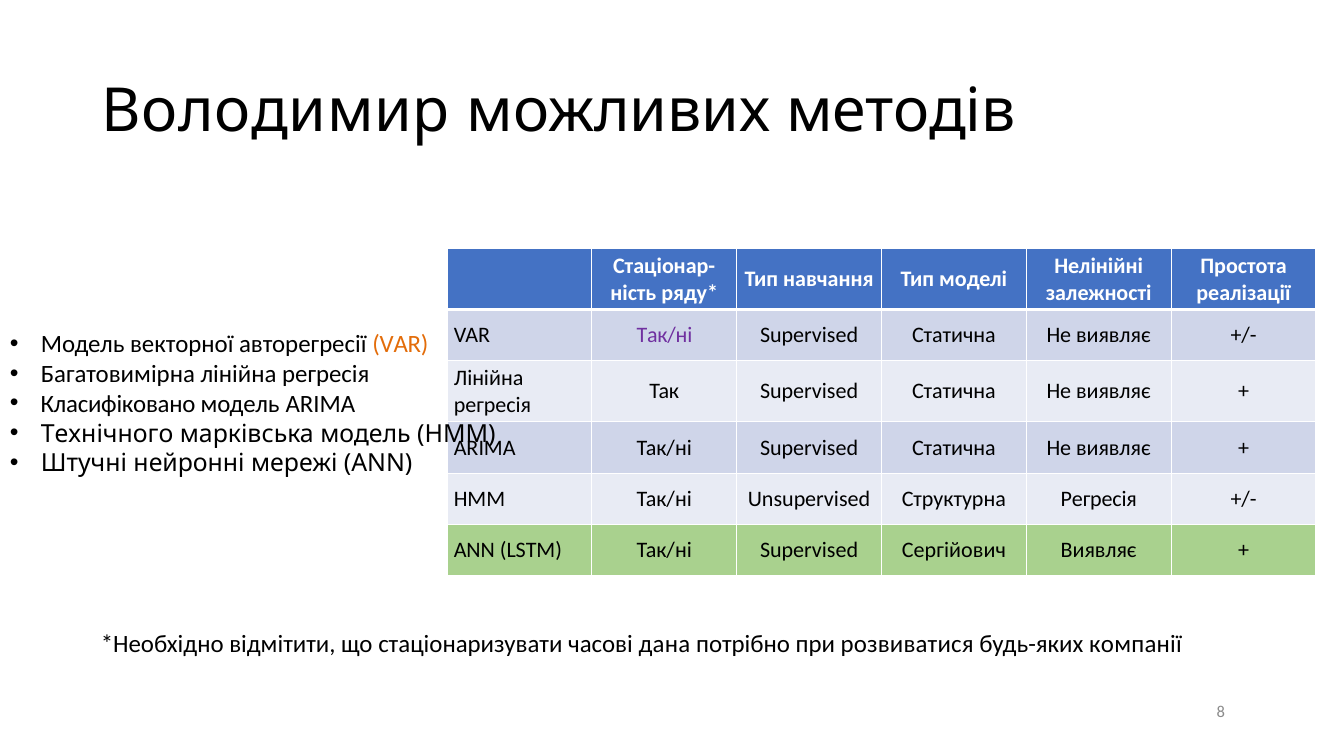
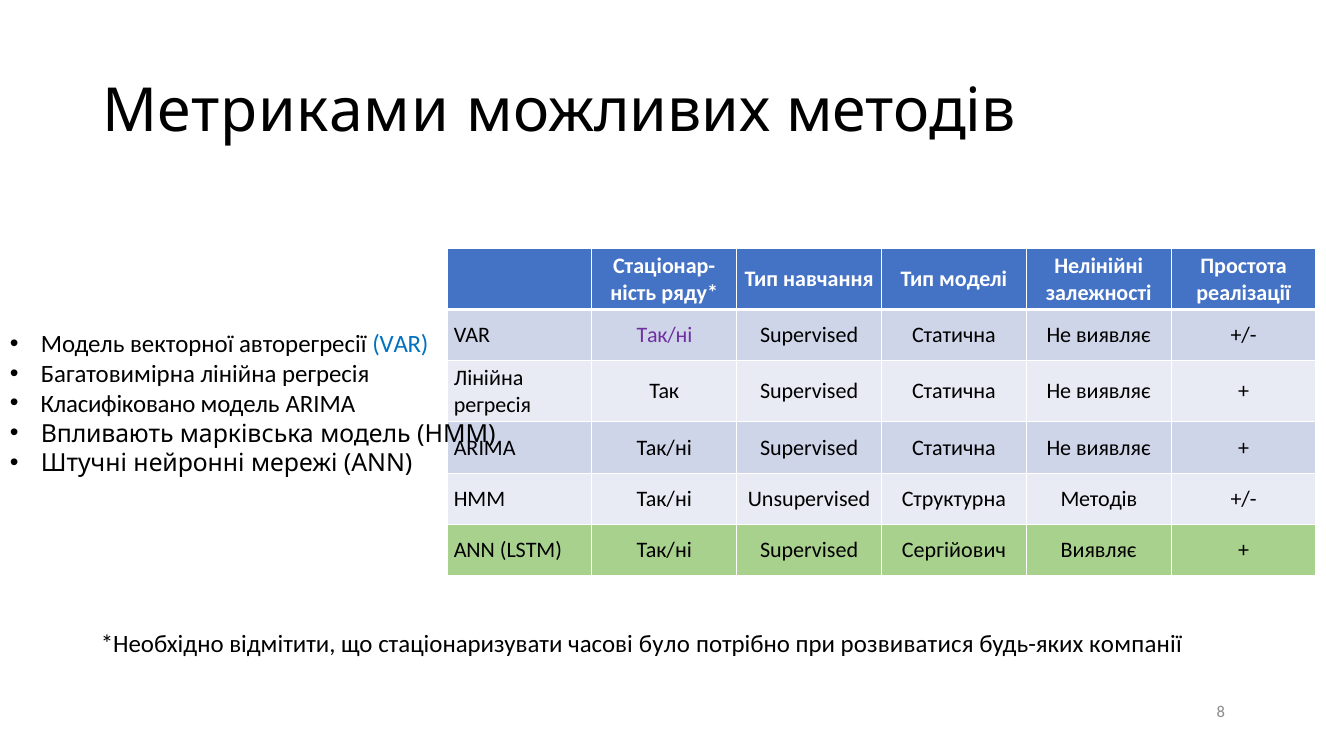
Володимир: Володимир -> Метриками
VAR at (400, 344) colour: orange -> blue
Технічного: Технічного -> Впливають
Структурна Регресія: Регресія -> Методів
дана: дана -> було
